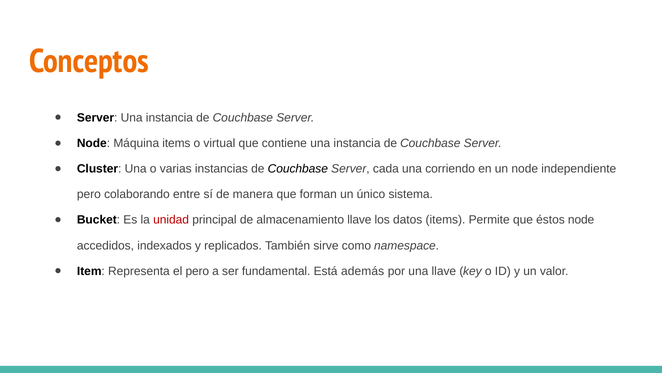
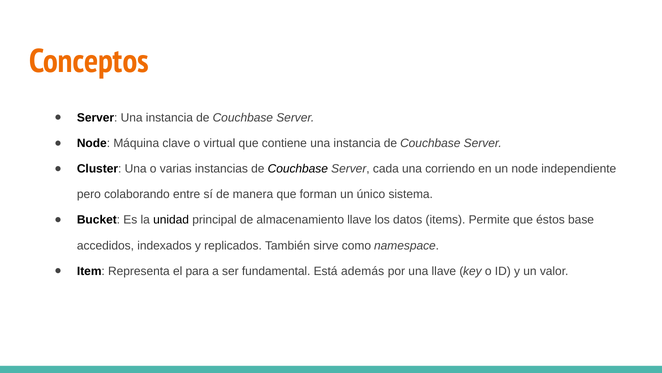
Máquina items: items -> clave
unidad colour: red -> black
éstos node: node -> base
el pero: pero -> para
